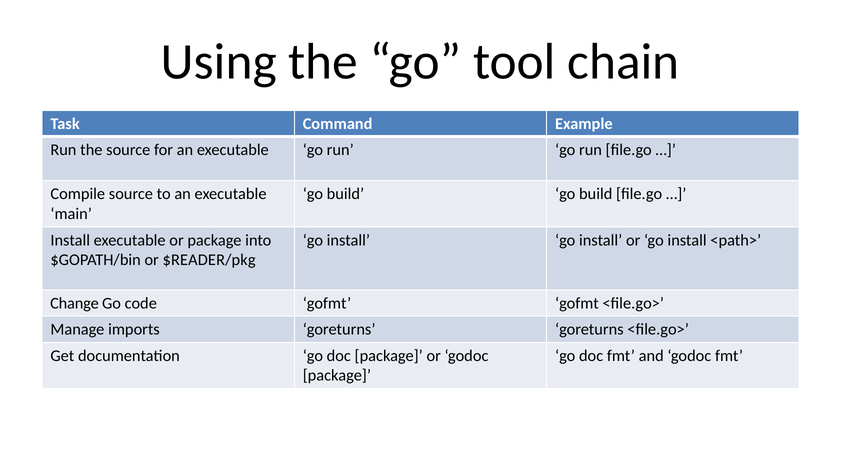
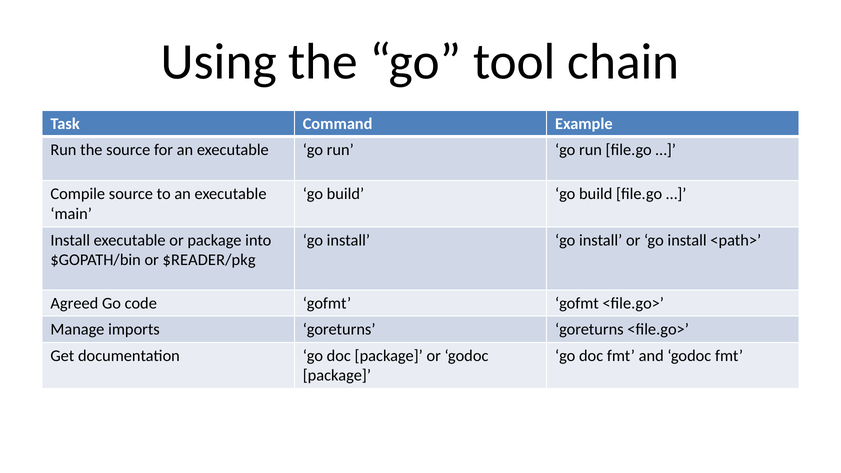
Change: Change -> Agreed
